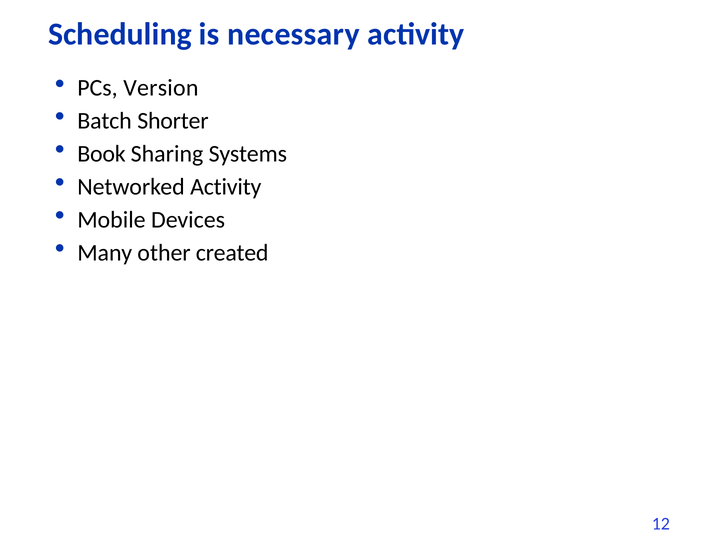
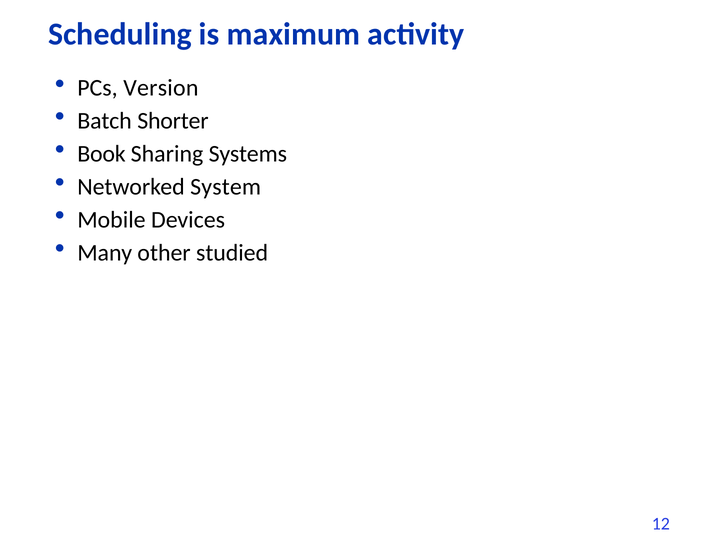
necessary: necessary -> maximum
Networked Activity: Activity -> System
created: created -> studied
